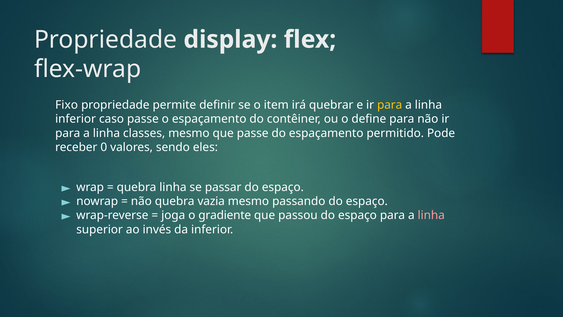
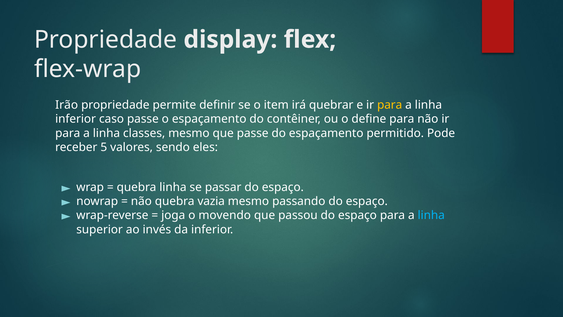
Fixo: Fixo -> Irão
0: 0 -> 5
gradiente: gradiente -> movendo
linha at (431, 215) colour: pink -> light blue
